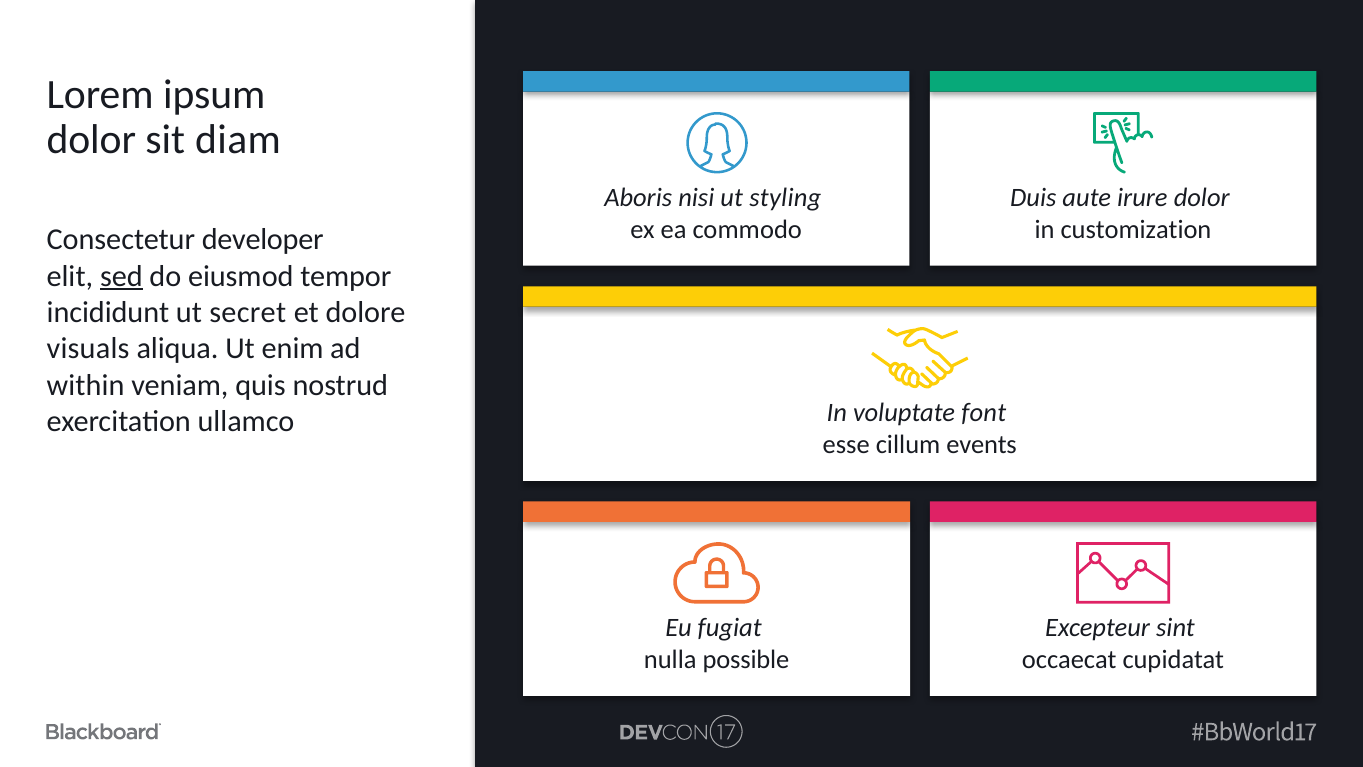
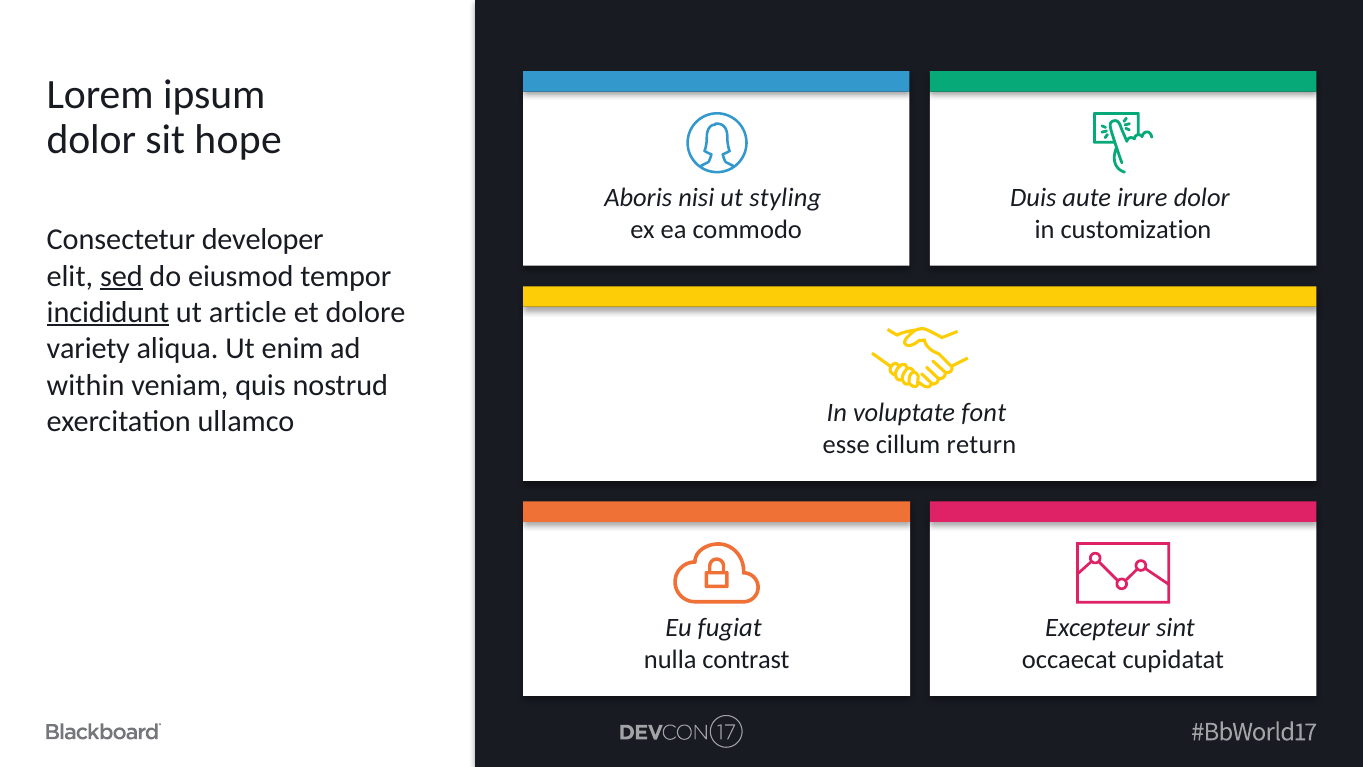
diam: diam -> hope
incididunt underline: none -> present
secret: secret -> article
visuals: visuals -> variety
events: events -> return
possible: possible -> contrast
